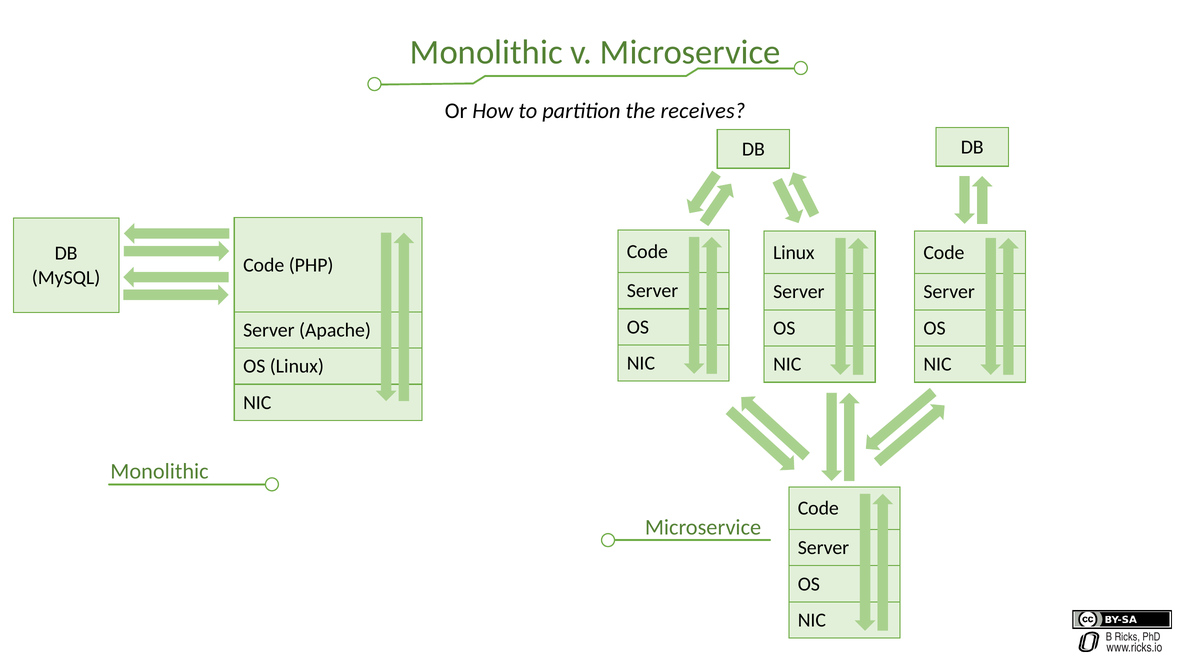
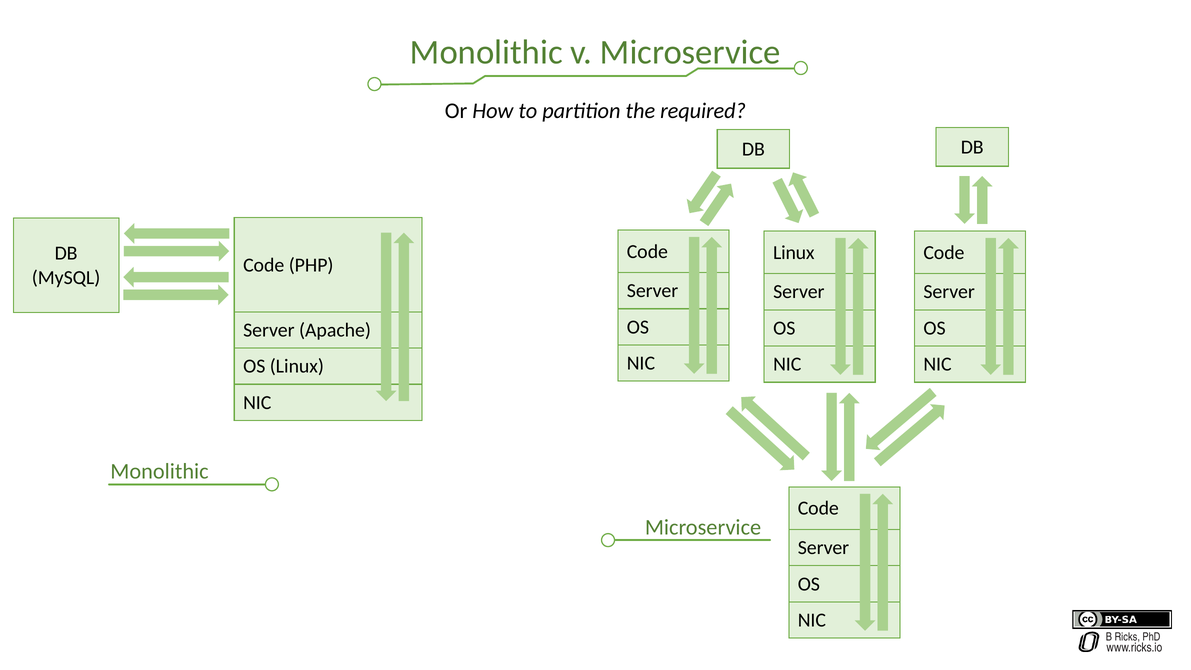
receives: receives -> required
